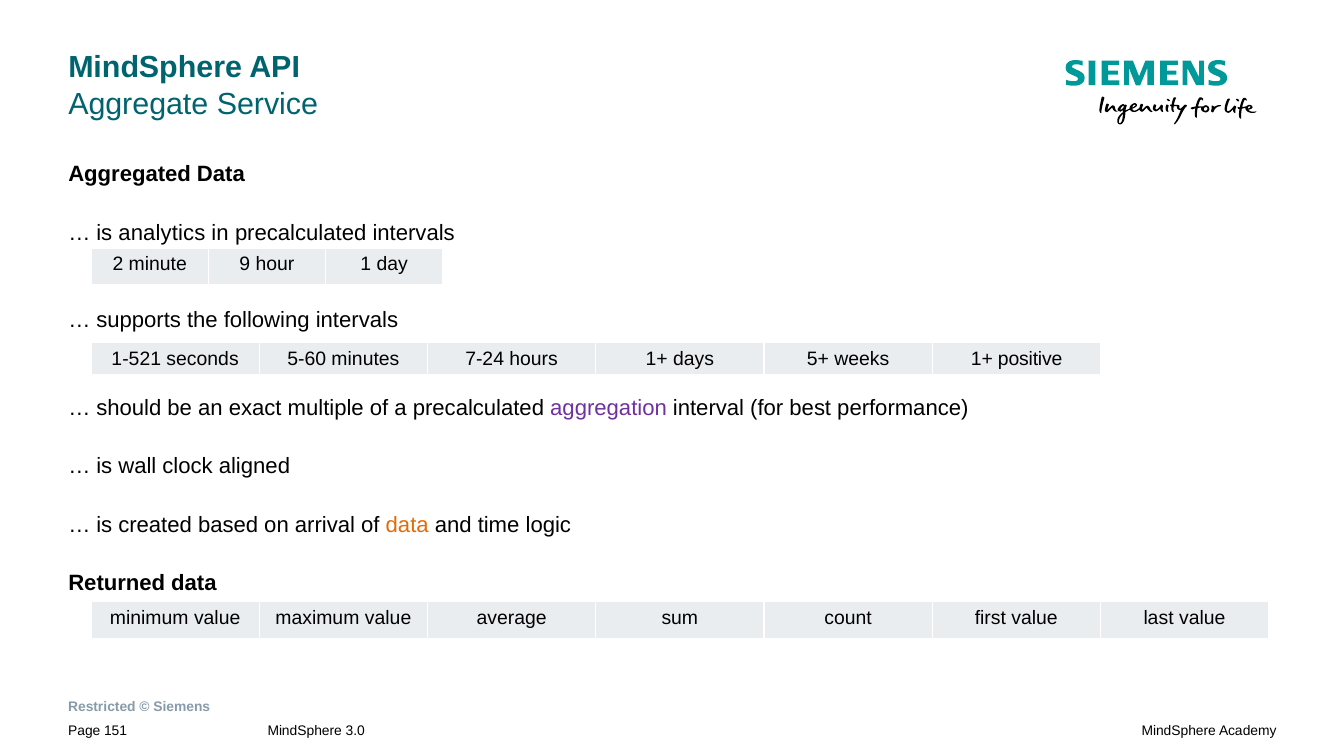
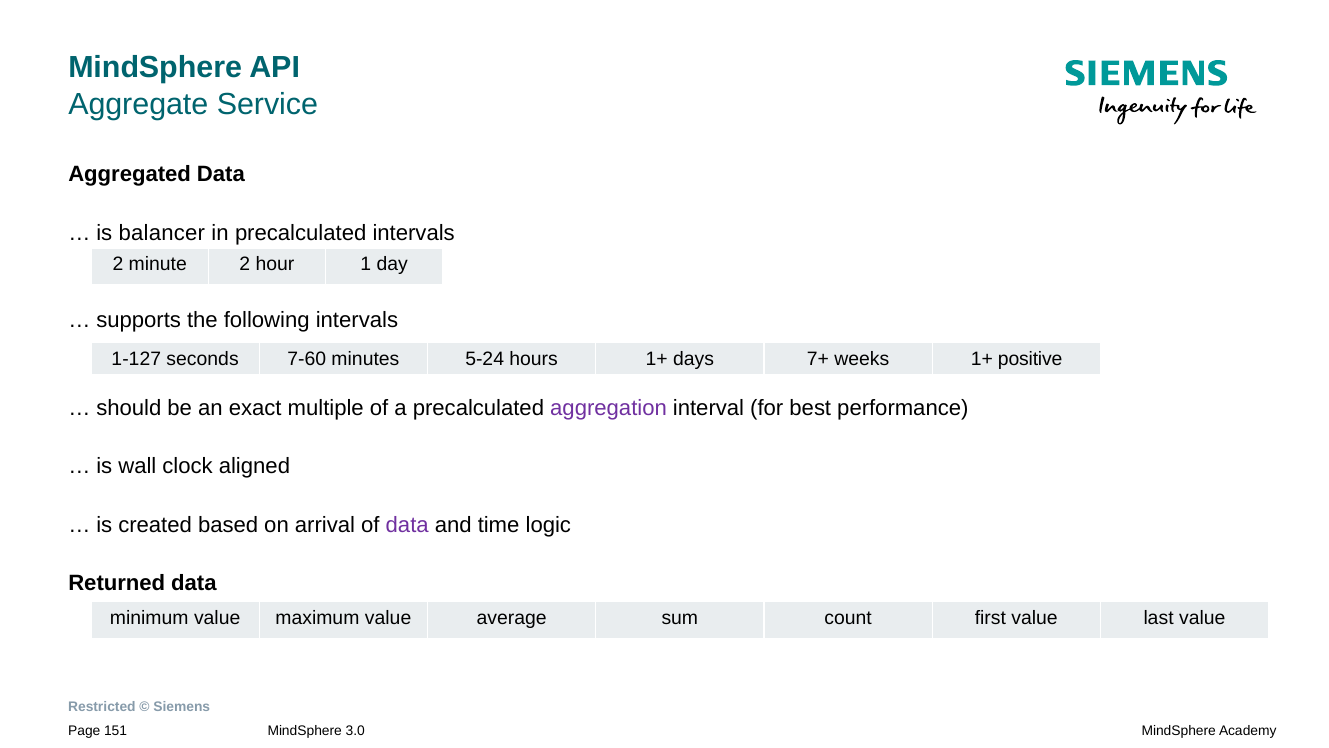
analytics: analytics -> balancer
minute 9: 9 -> 2
1-521: 1-521 -> 1-127
5-60: 5-60 -> 7-60
7-24: 7-24 -> 5-24
5+: 5+ -> 7+
data at (407, 525) colour: orange -> purple
